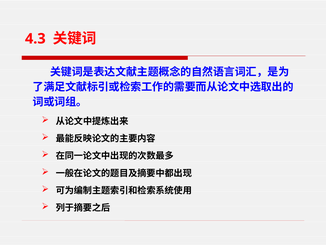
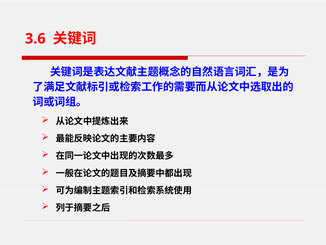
4.3: 4.3 -> 3.6
